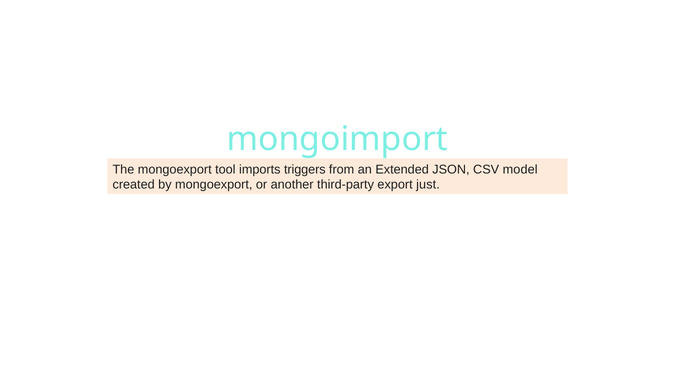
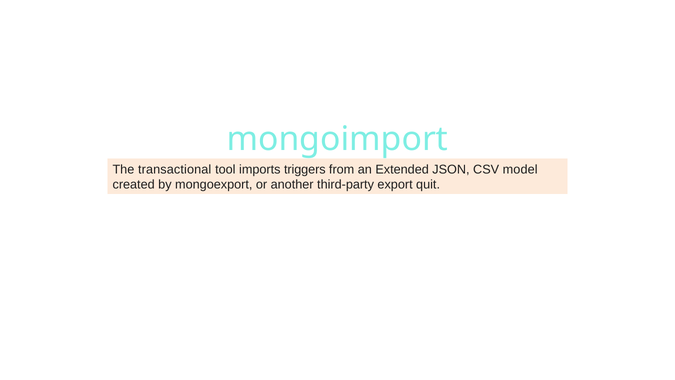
The mongoexport: mongoexport -> transactional
just: just -> quit
